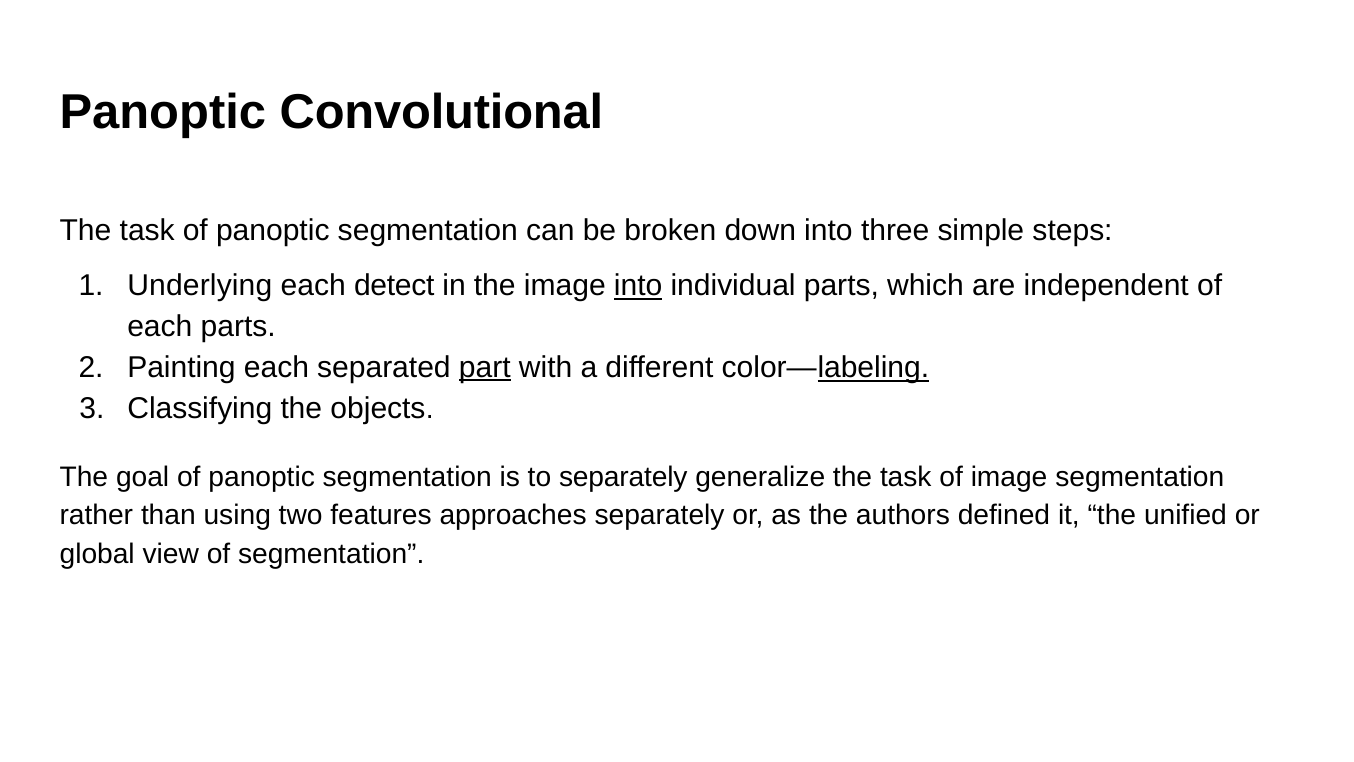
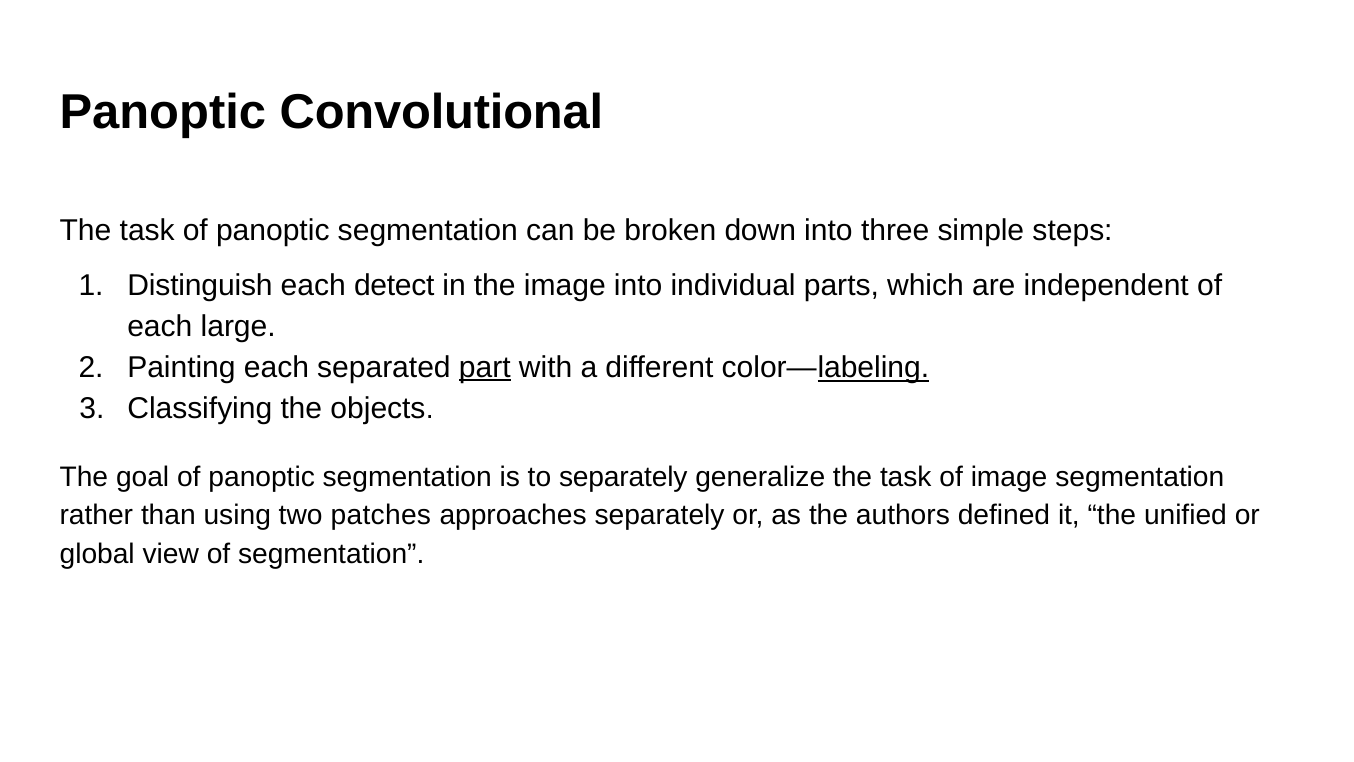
Underlying: Underlying -> Distinguish
into at (638, 286) underline: present -> none
each parts: parts -> large
features: features -> patches
